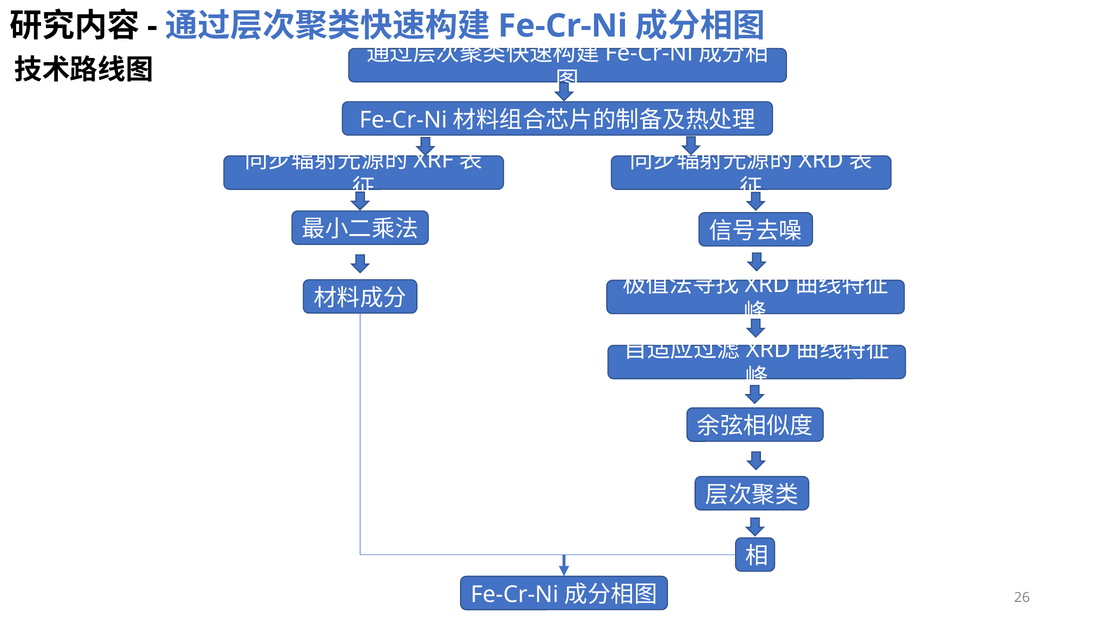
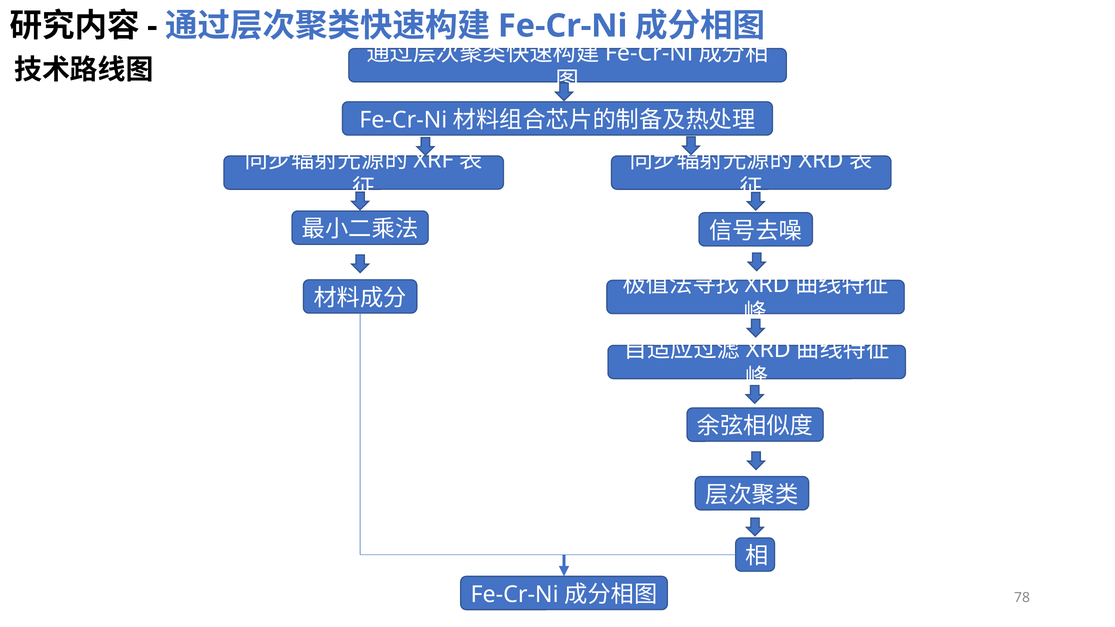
26: 26 -> 78
